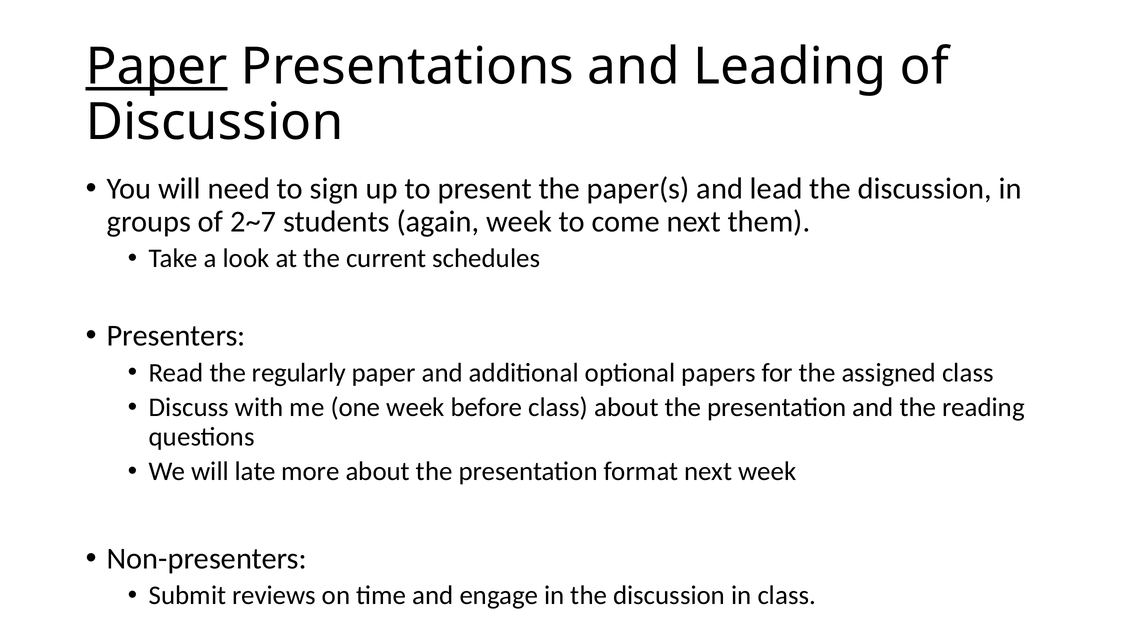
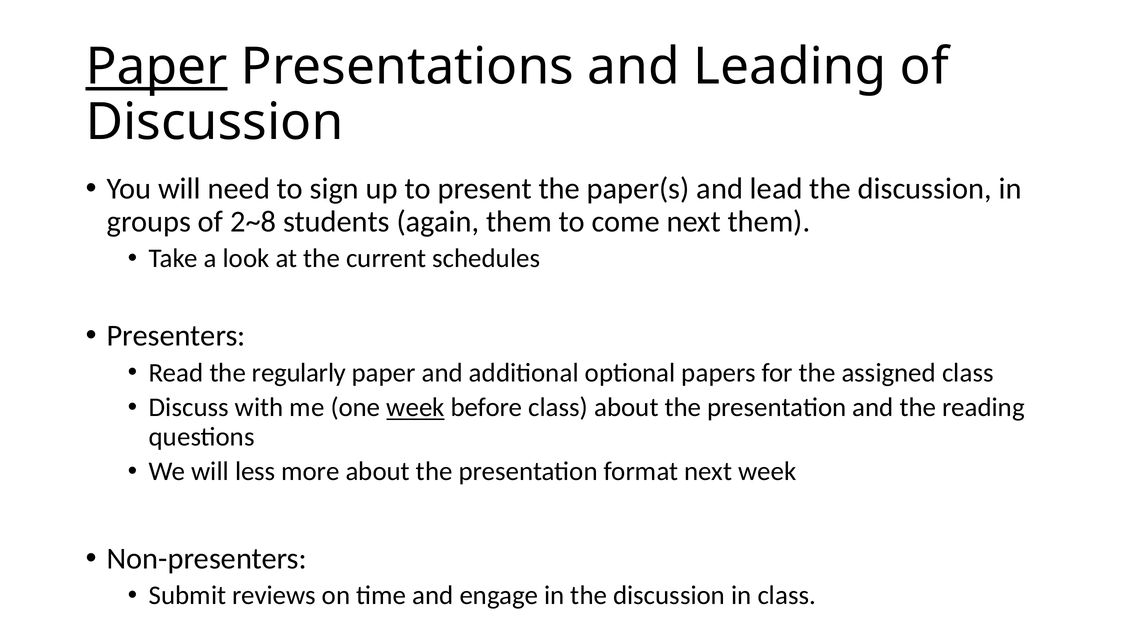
2~7: 2~7 -> 2~8
again week: week -> them
week at (416, 408) underline: none -> present
late: late -> less
